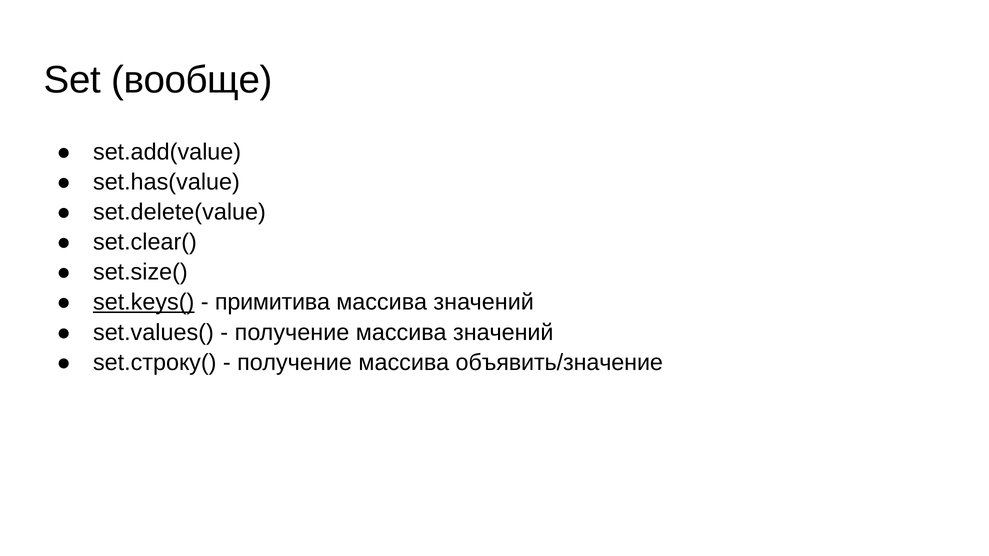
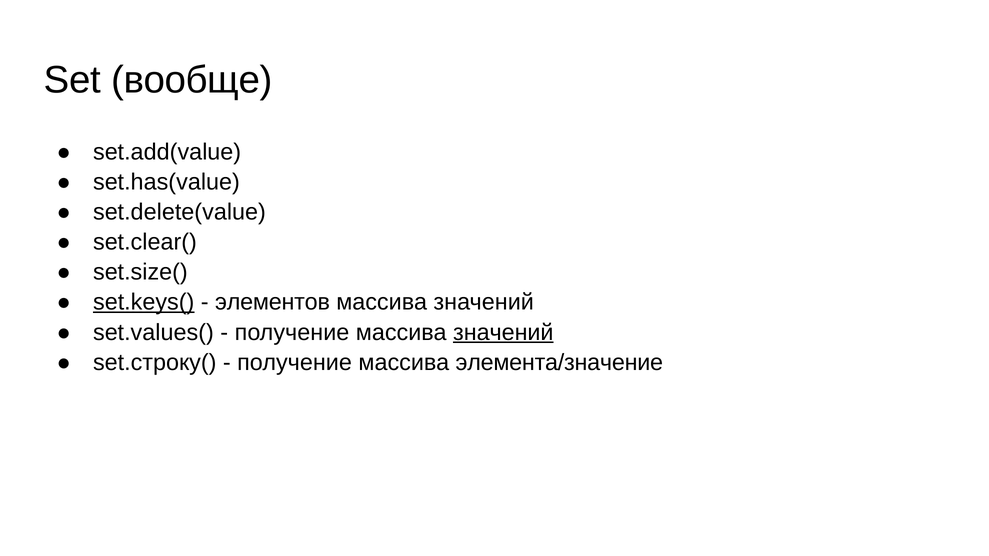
примитива: примитива -> элементов
значений at (503, 333) underline: none -> present
объявить/значение: объявить/значение -> элемента/значение
